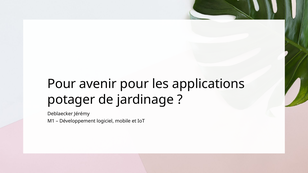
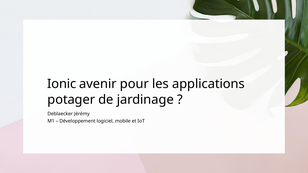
Pour at (62, 84): Pour -> Ionic
